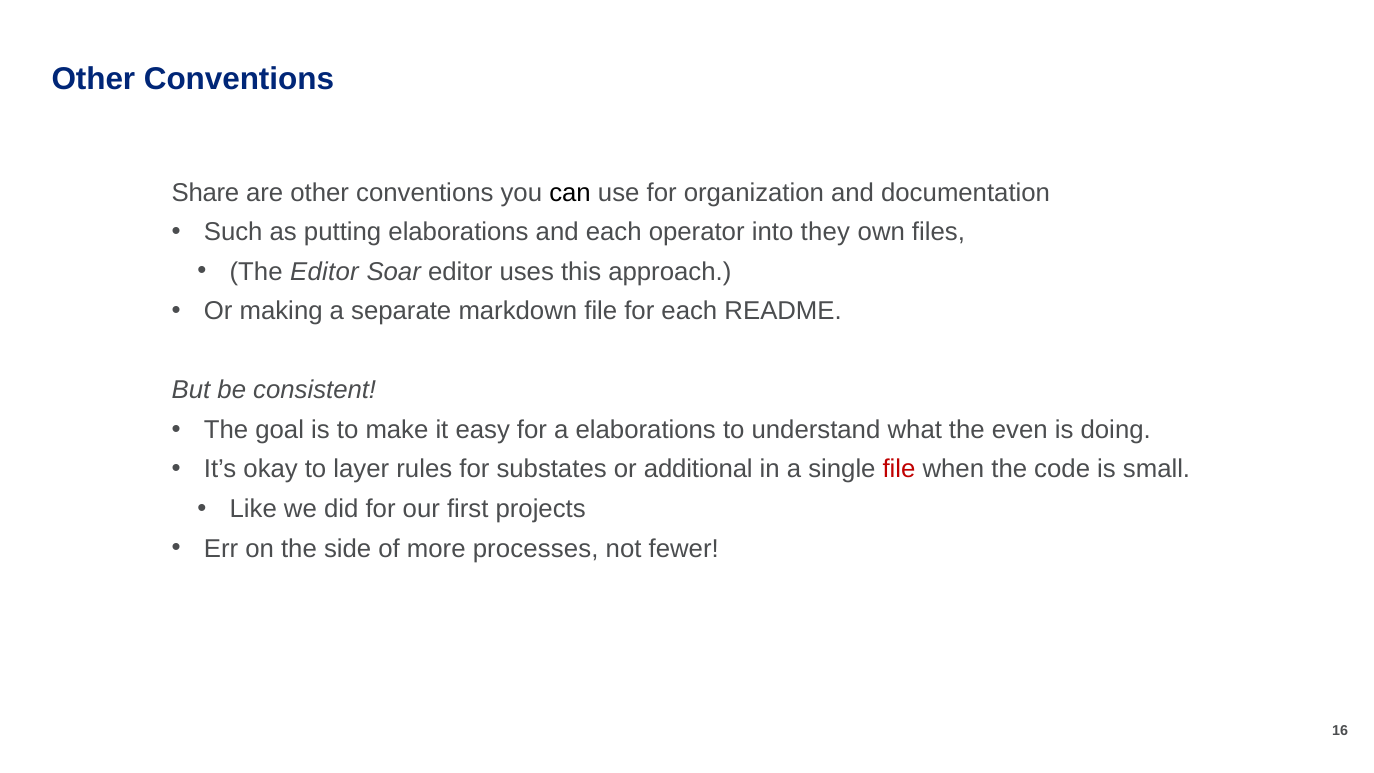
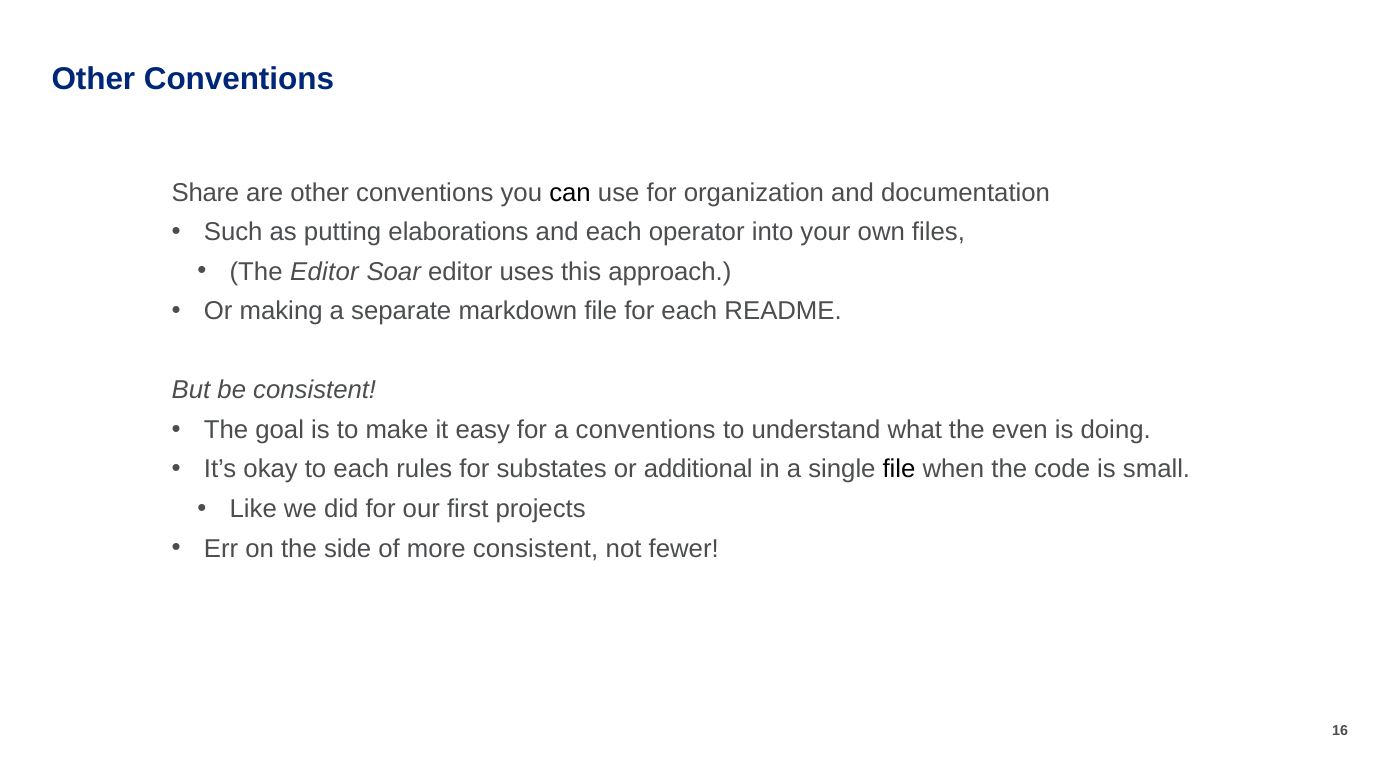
they: they -> your
a elaborations: elaborations -> conventions
to layer: layer -> each
file at (899, 469) colour: red -> black
more processes: processes -> consistent
